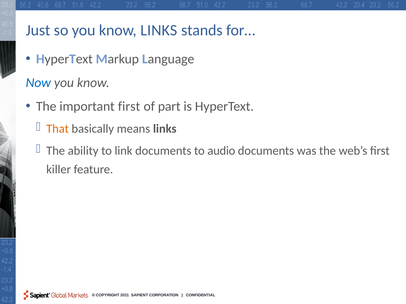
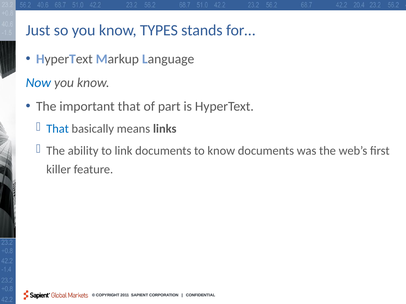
know LINKS: LINKS -> TYPES
important first: first -> that
That at (58, 129) colour: orange -> blue
to audio: audio -> know
